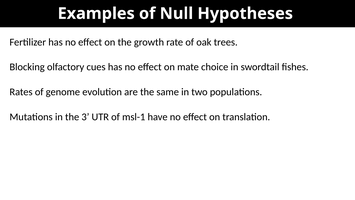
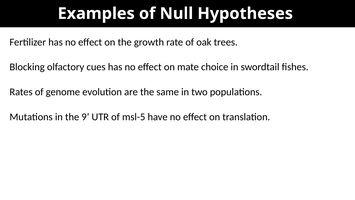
3: 3 -> 9
msl-1: msl-1 -> msl-5
